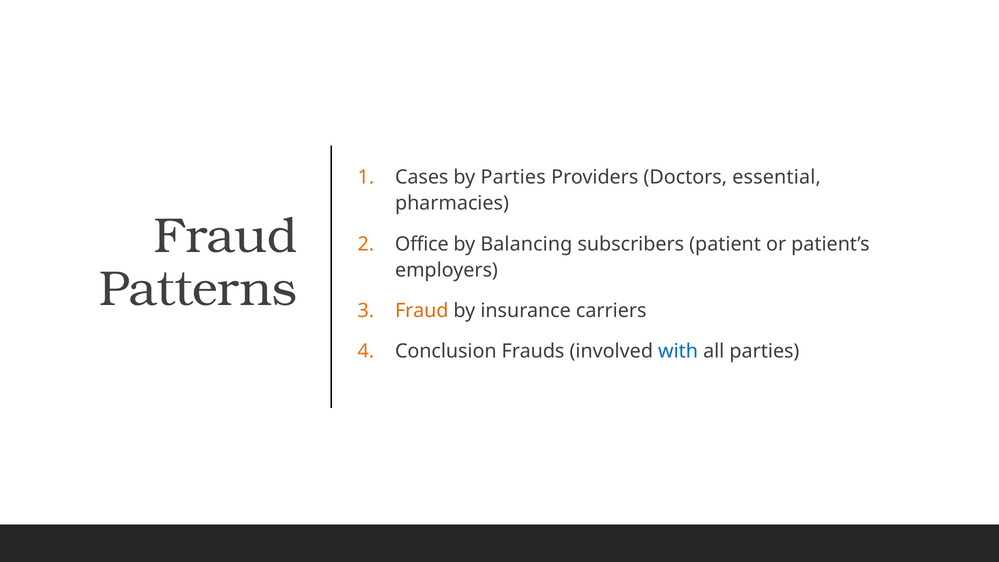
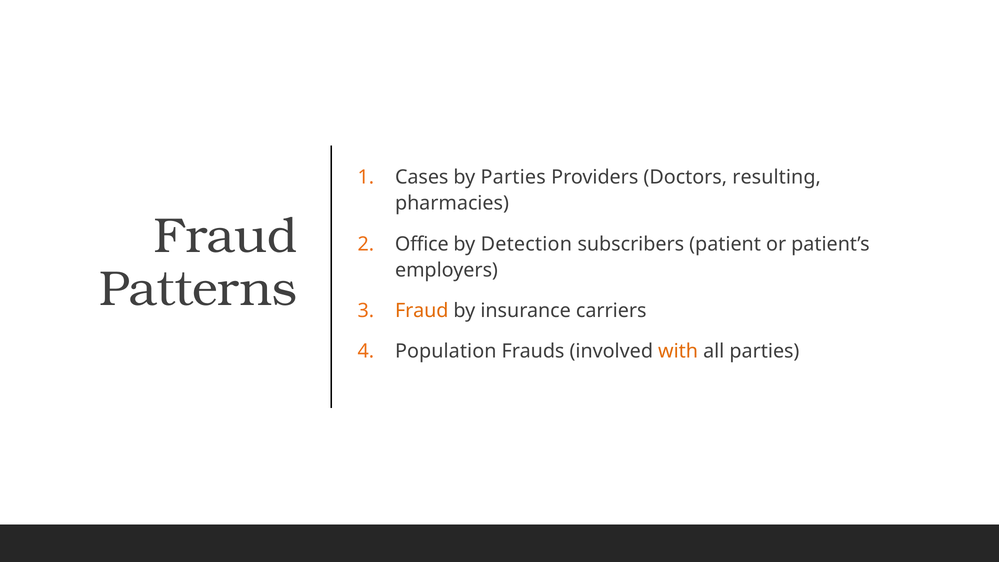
essential: essential -> resulting
Balancing: Balancing -> Detection
Conclusion: Conclusion -> Population
with colour: blue -> orange
